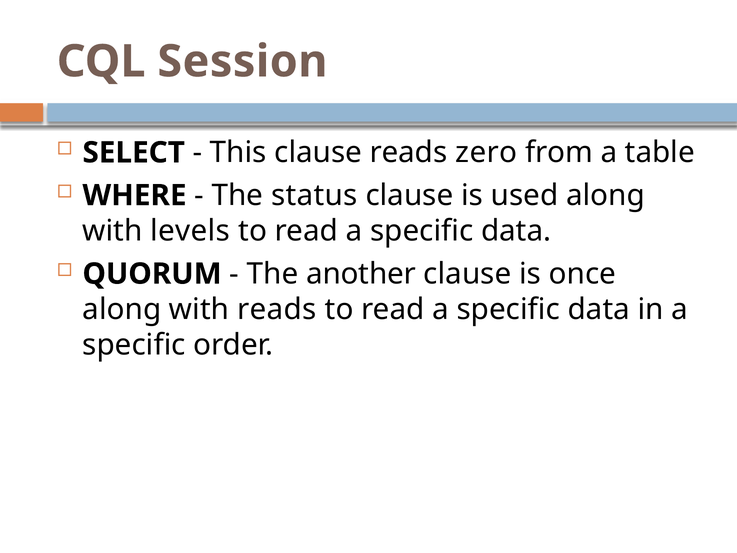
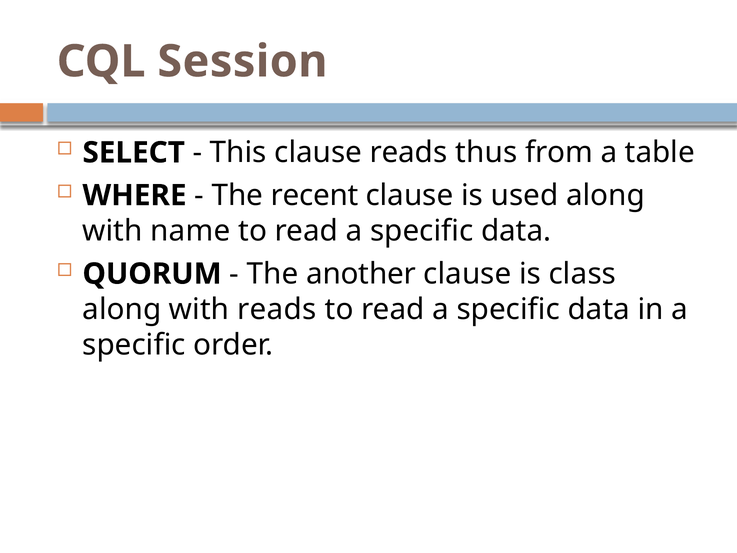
zero: zero -> thus
status: status -> recent
levels: levels -> name
once: once -> class
